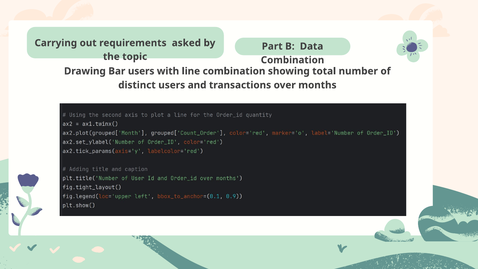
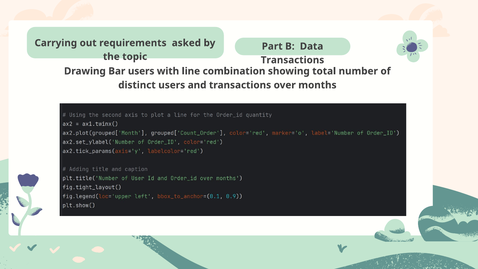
Combination at (292, 60): Combination -> Transactions
